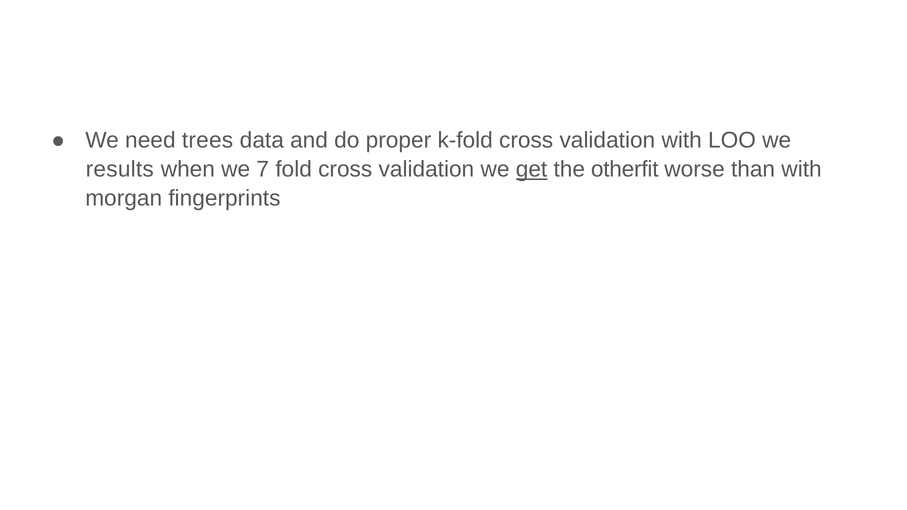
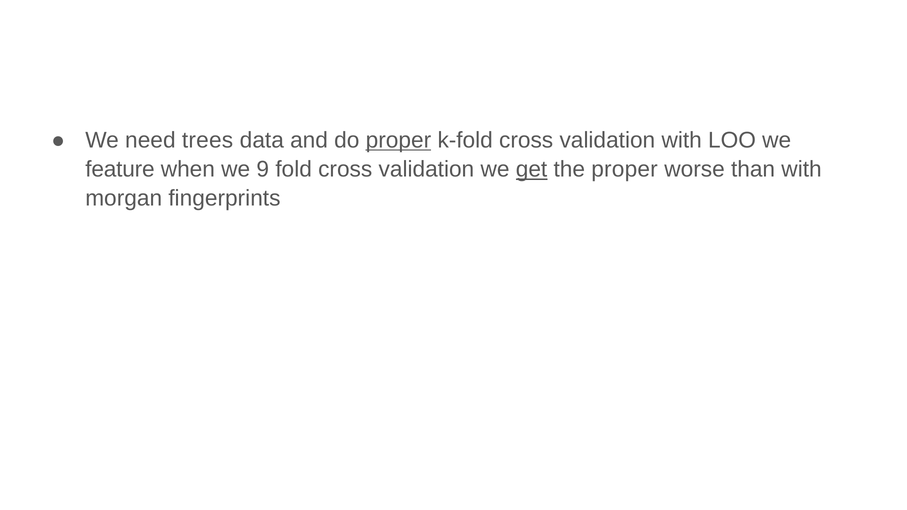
proper at (398, 140) underline: none -> present
results: results -> feature
7: 7 -> 9
the otherfit: otherfit -> proper
